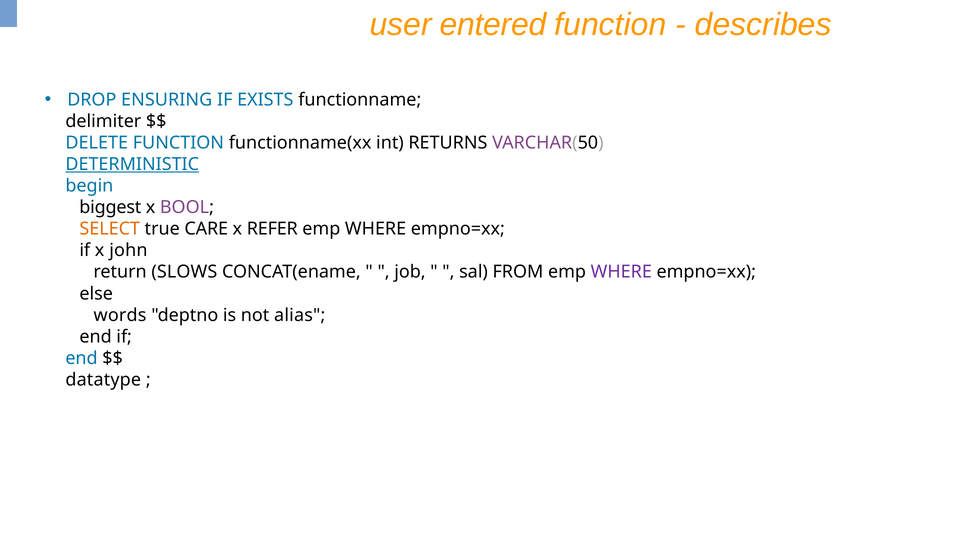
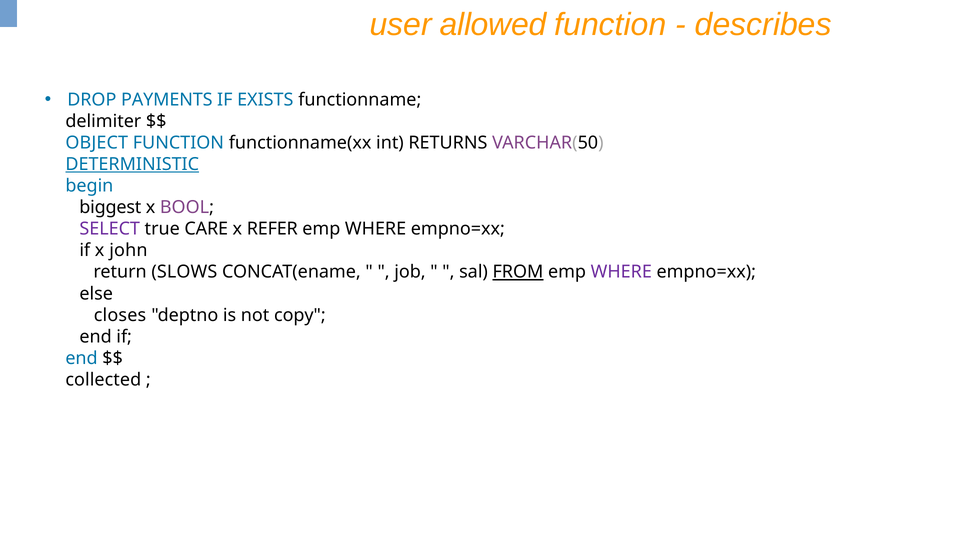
entered: entered -> allowed
ENSURING: ENSURING -> PAYMENTS
DELETE: DELETE -> OBJECT
SELECT colour: orange -> purple
FROM underline: none -> present
words: words -> closes
alias: alias -> copy
datatype: datatype -> collected
